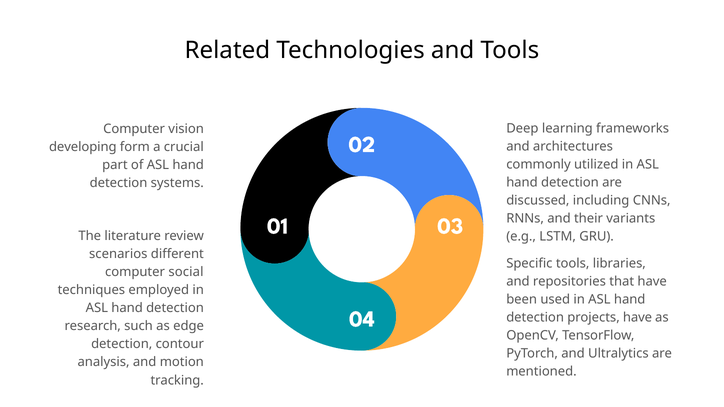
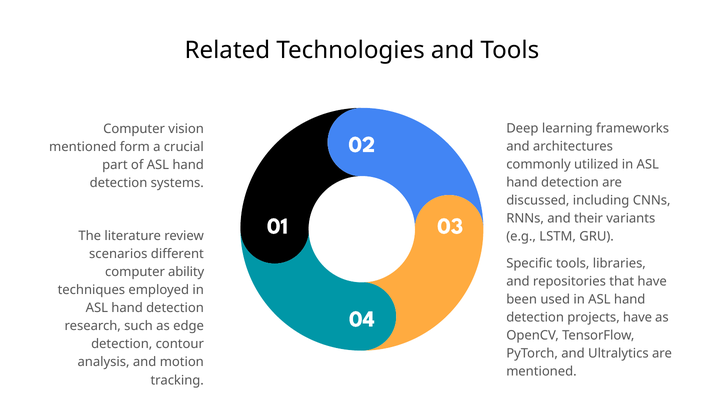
developing at (83, 147): developing -> mentioned
social: social -> ability
